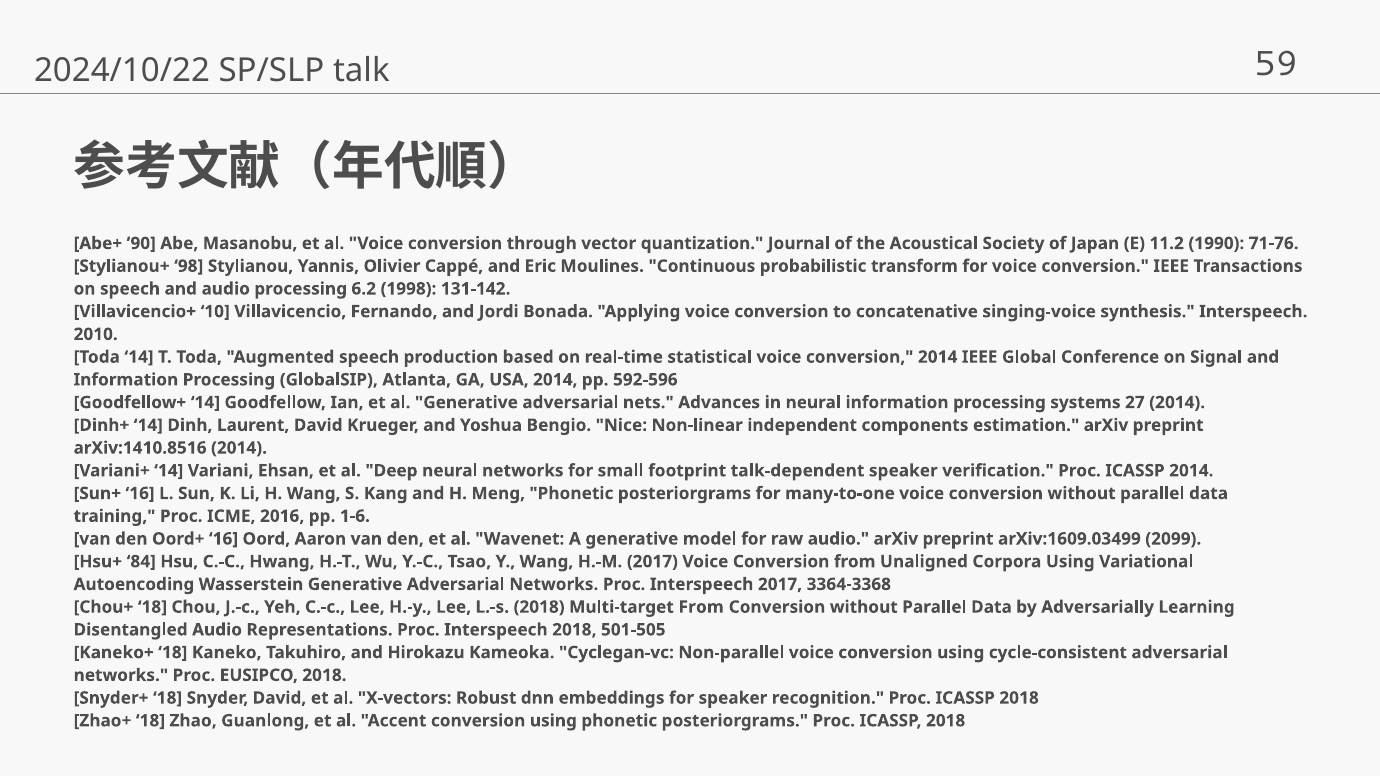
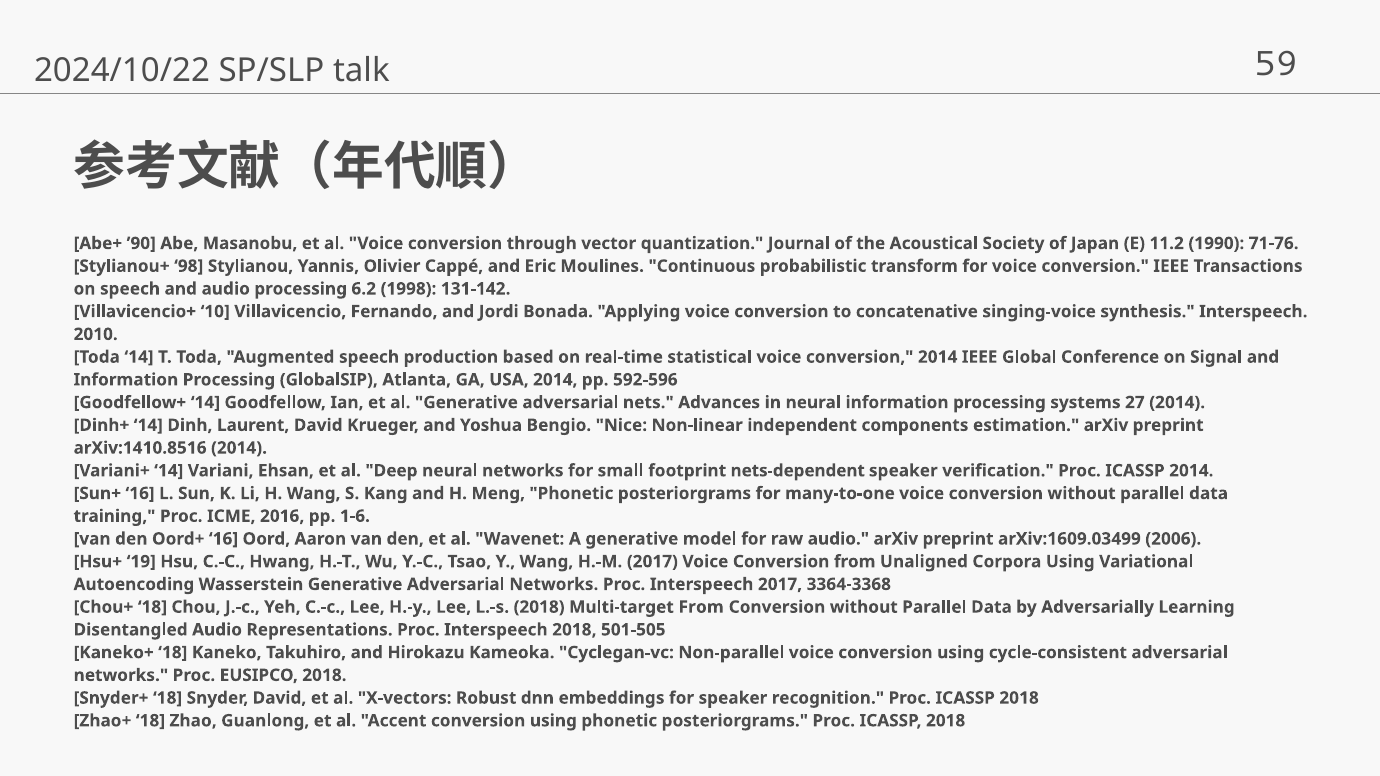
talk-dependent: talk-dependent -> nets-dependent
2099: 2099 -> 2006
84: 84 -> 19
